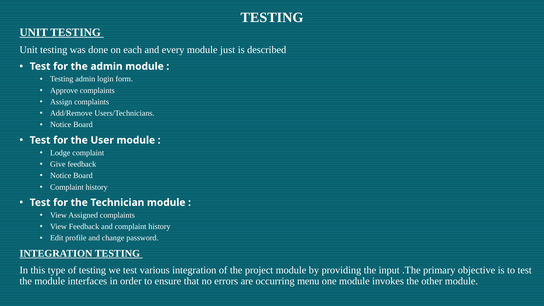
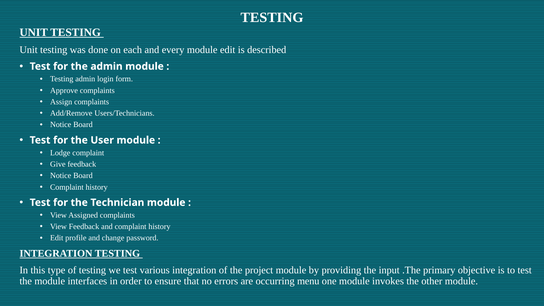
module just: just -> edit
